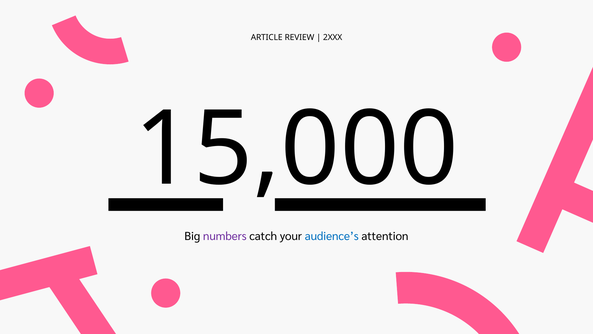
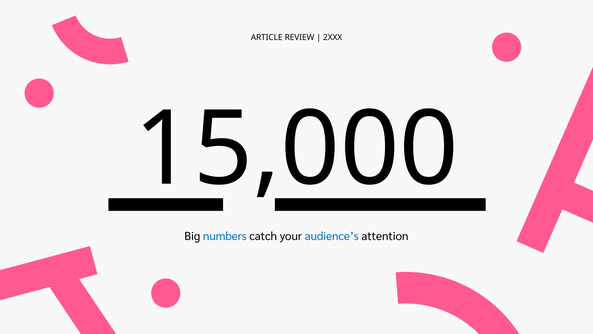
numbers colour: purple -> blue
